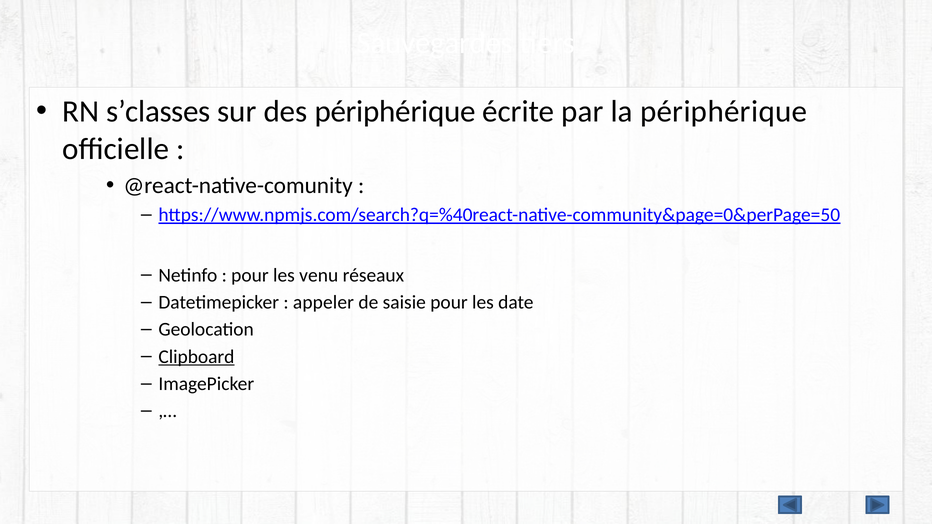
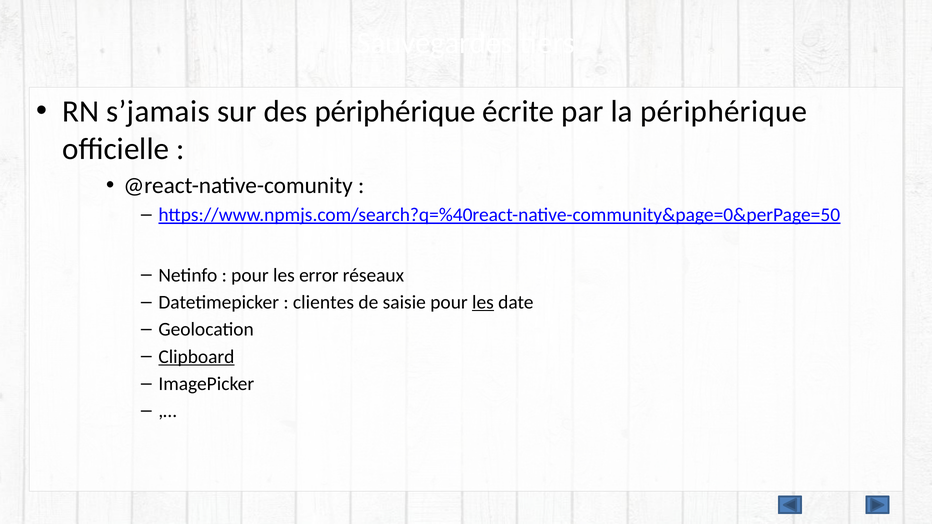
s’classes: s’classes -> s’jamais
venu: venu -> error
appeler: appeler -> clientes
les at (483, 302) underline: none -> present
